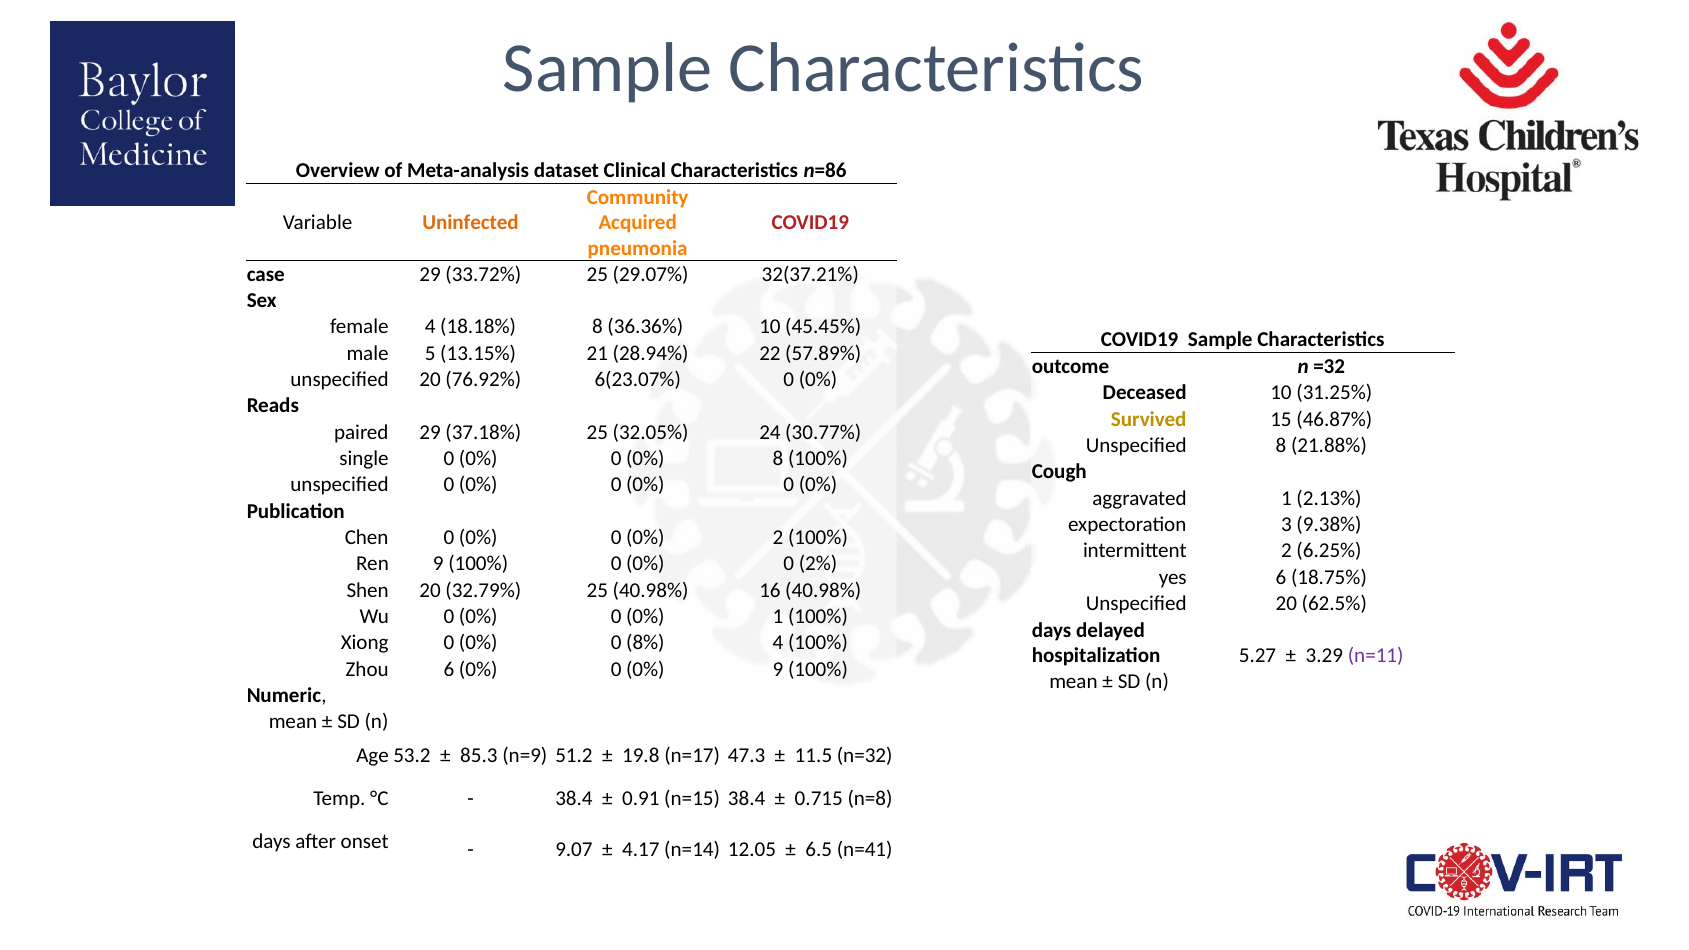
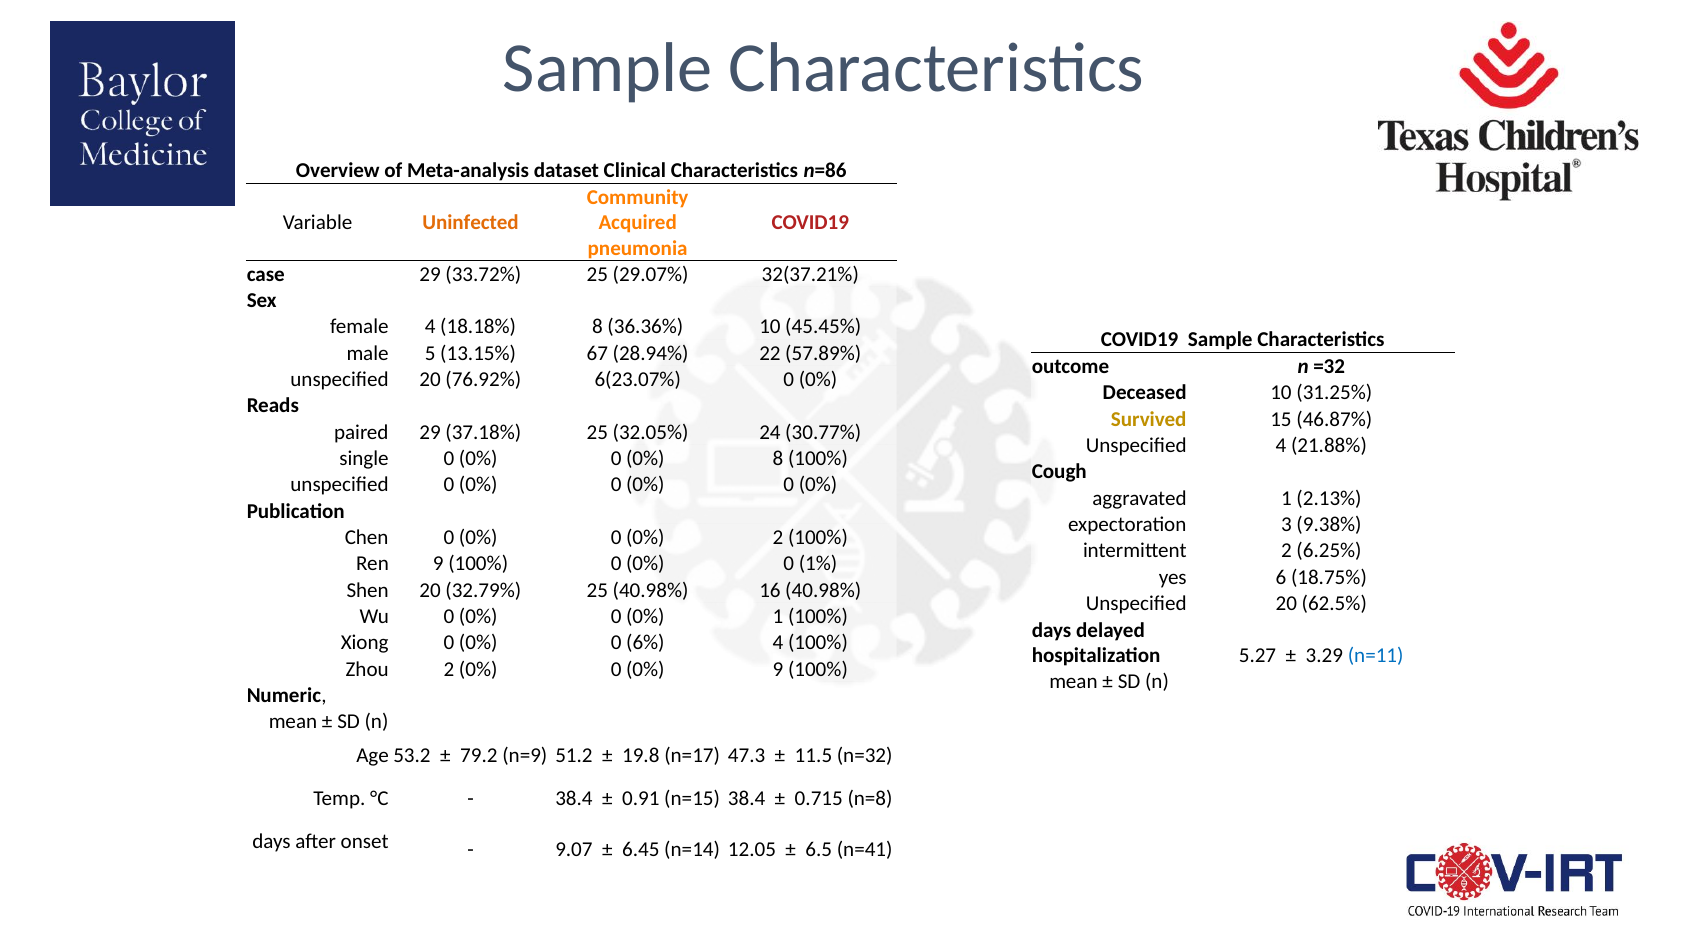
21: 21 -> 67
Unspecified 8: 8 -> 4
2%: 2% -> 1%
8%: 8% -> 6%
n=11 colour: purple -> blue
Zhou 6: 6 -> 2
85.3: 85.3 -> 79.2
4.17: 4.17 -> 6.45
